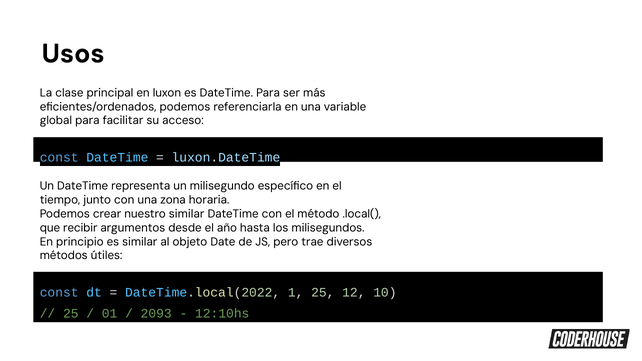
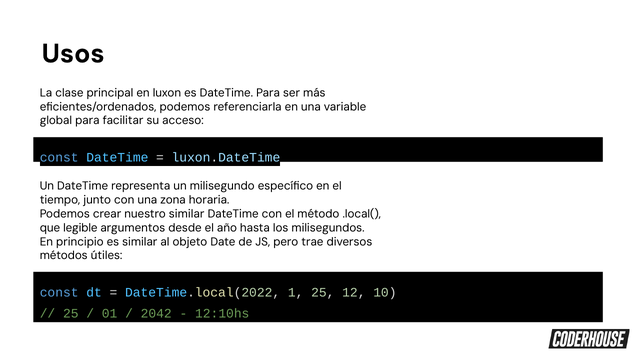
recibir: recibir -> legible
2093: 2093 -> 2042
